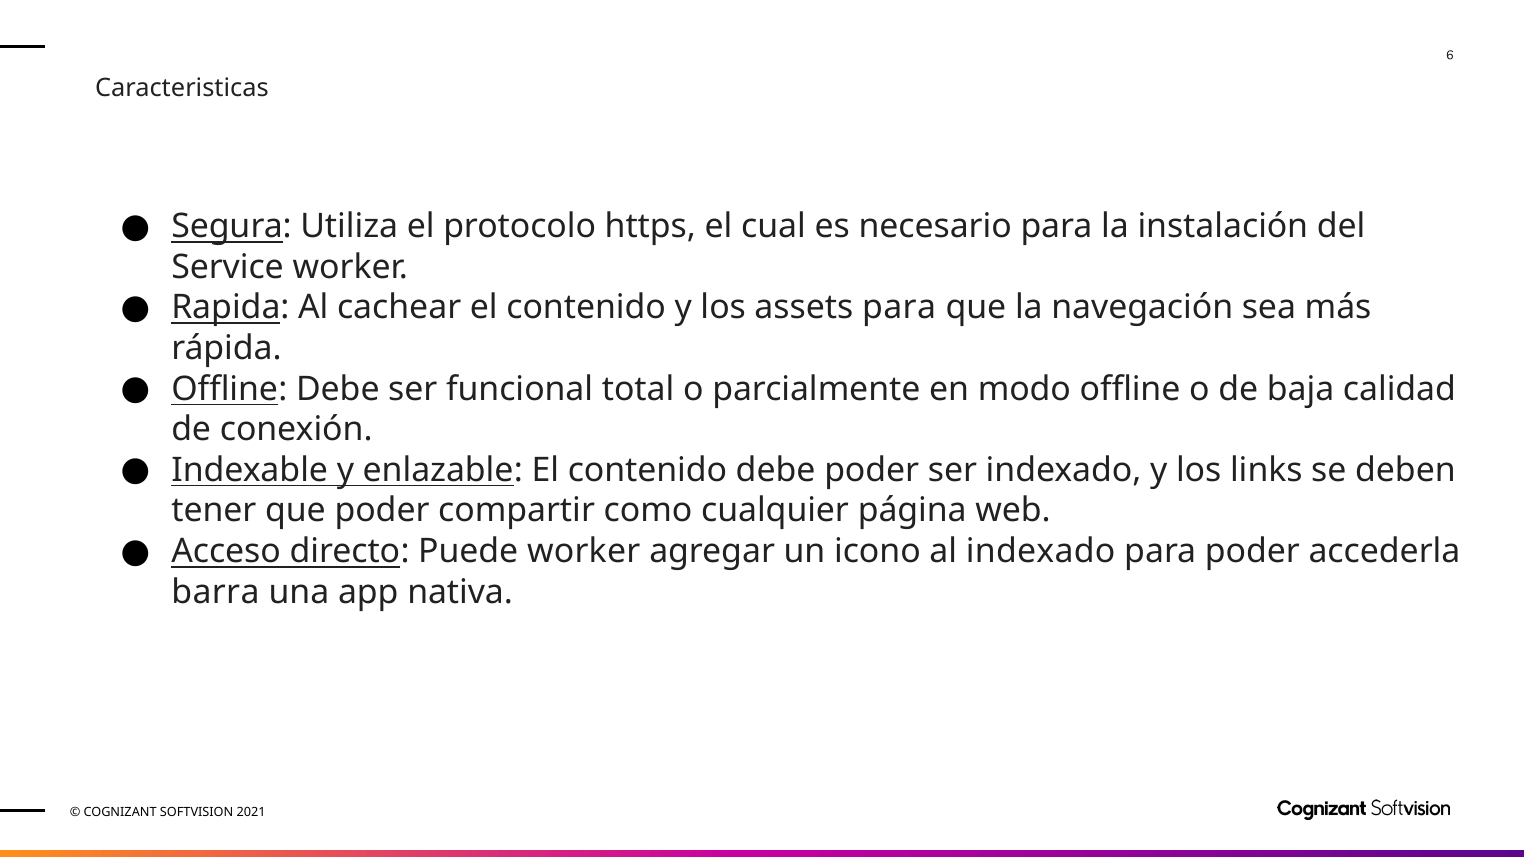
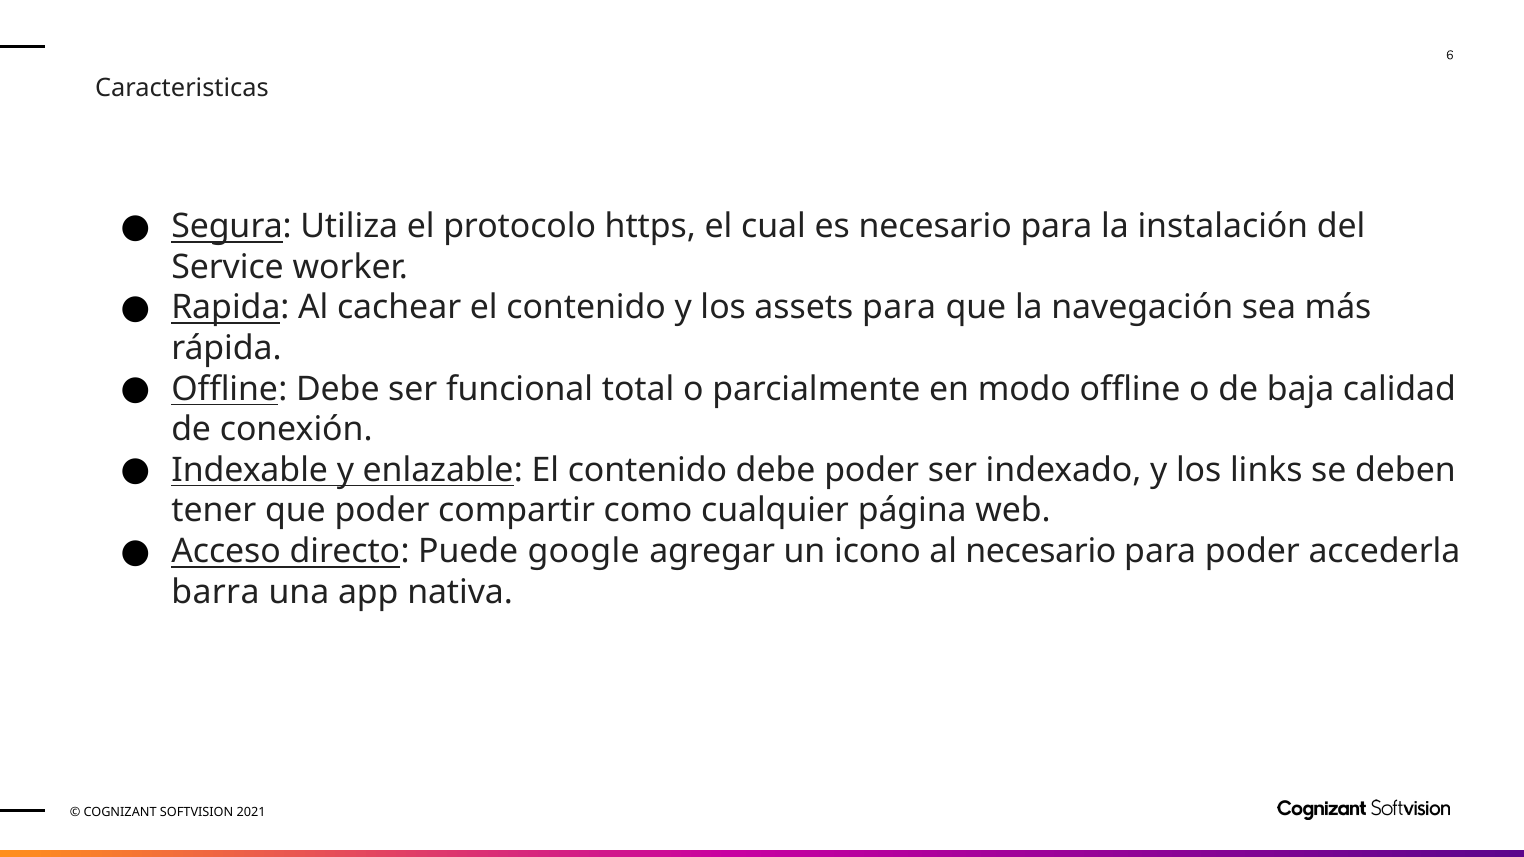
Puede worker: worker -> google
al indexado: indexado -> necesario
